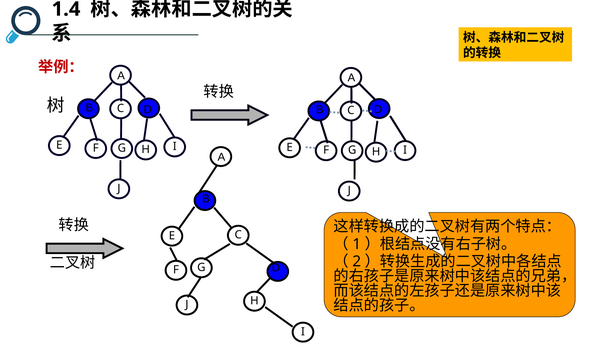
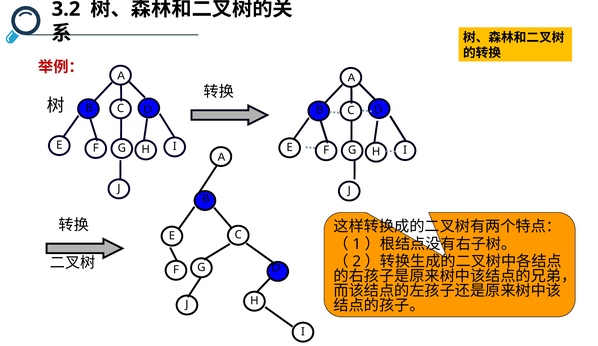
1.4: 1.4 -> 3.2
